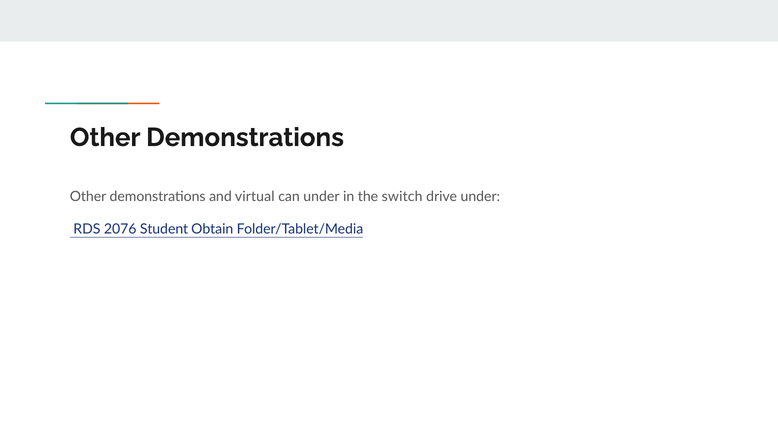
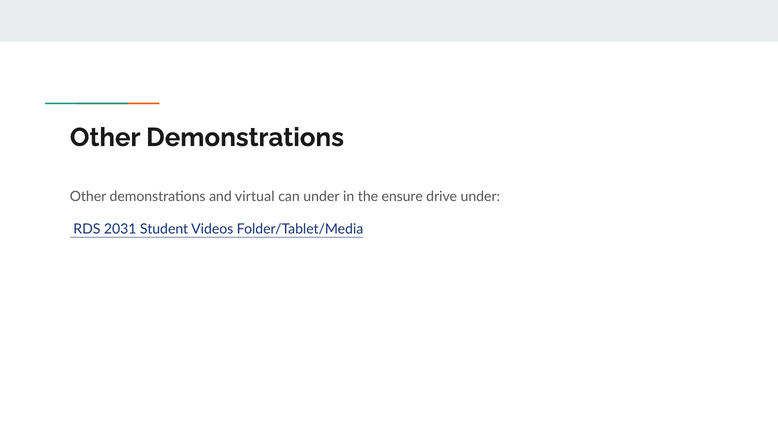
switch: switch -> ensure
2076: 2076 -> 2031
Obtain: Obtain -> Videos
